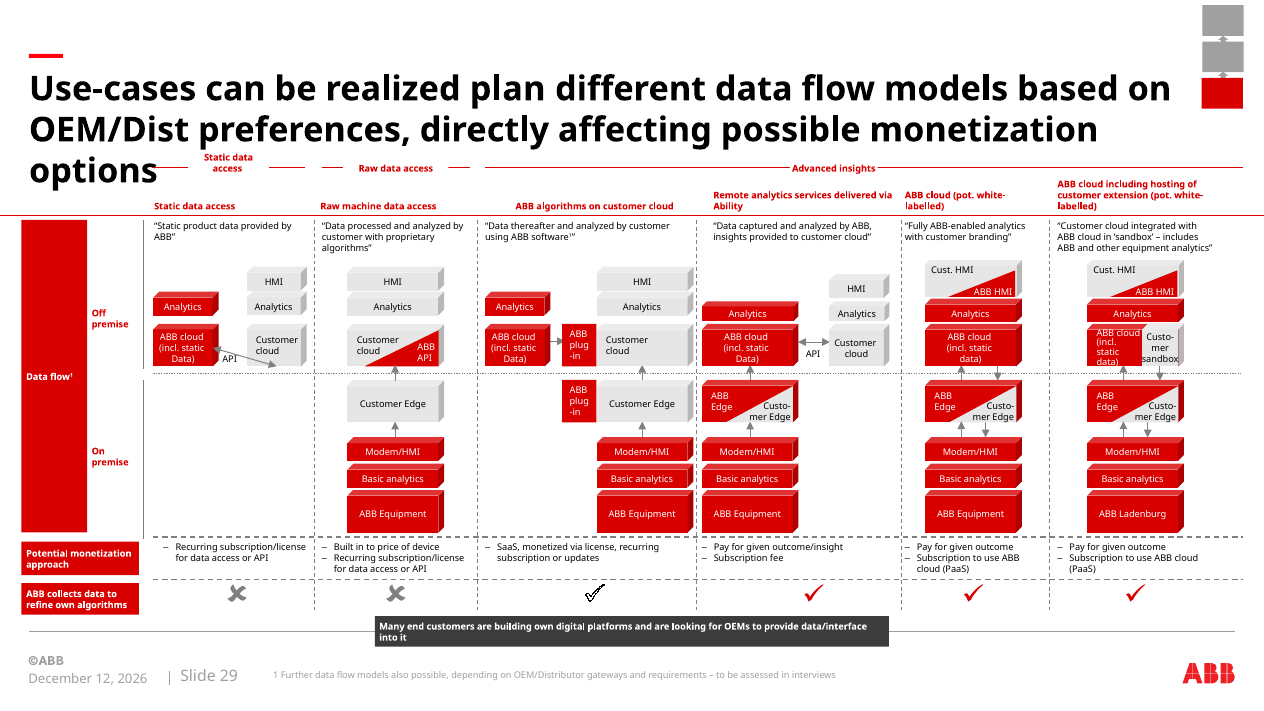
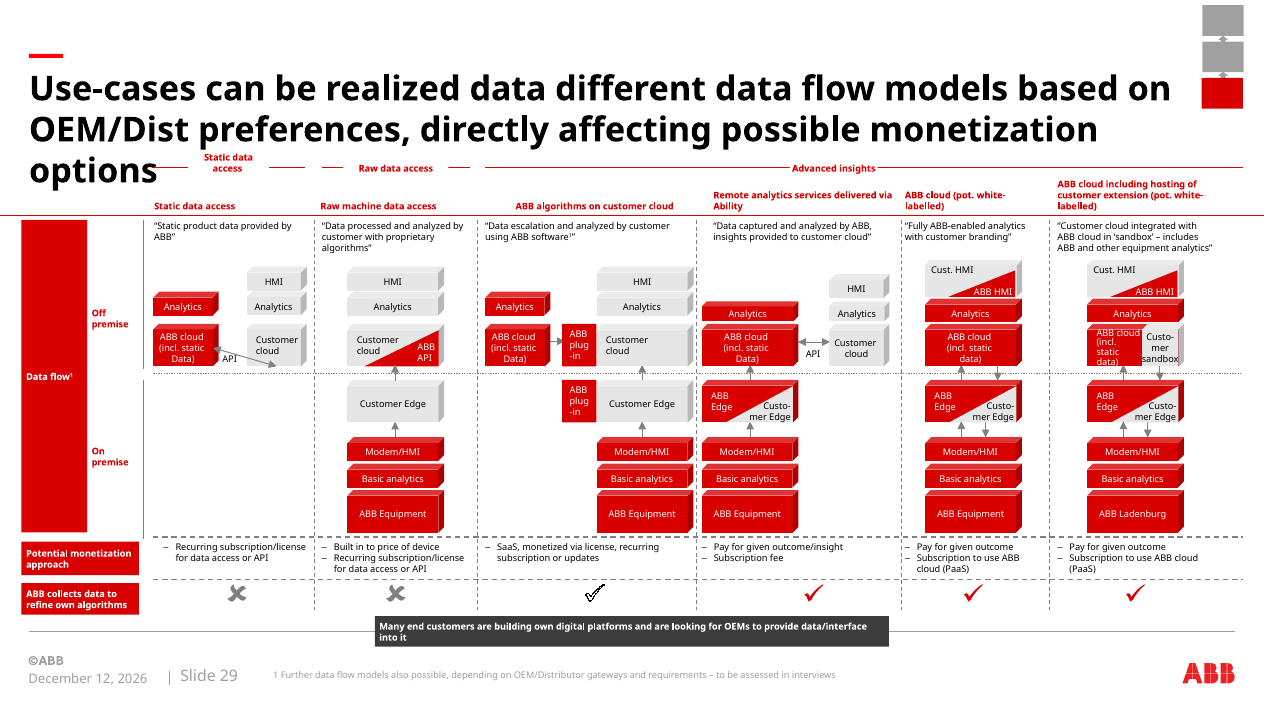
realized plan: plan -> data
thereafter: thereafter -> escalation
